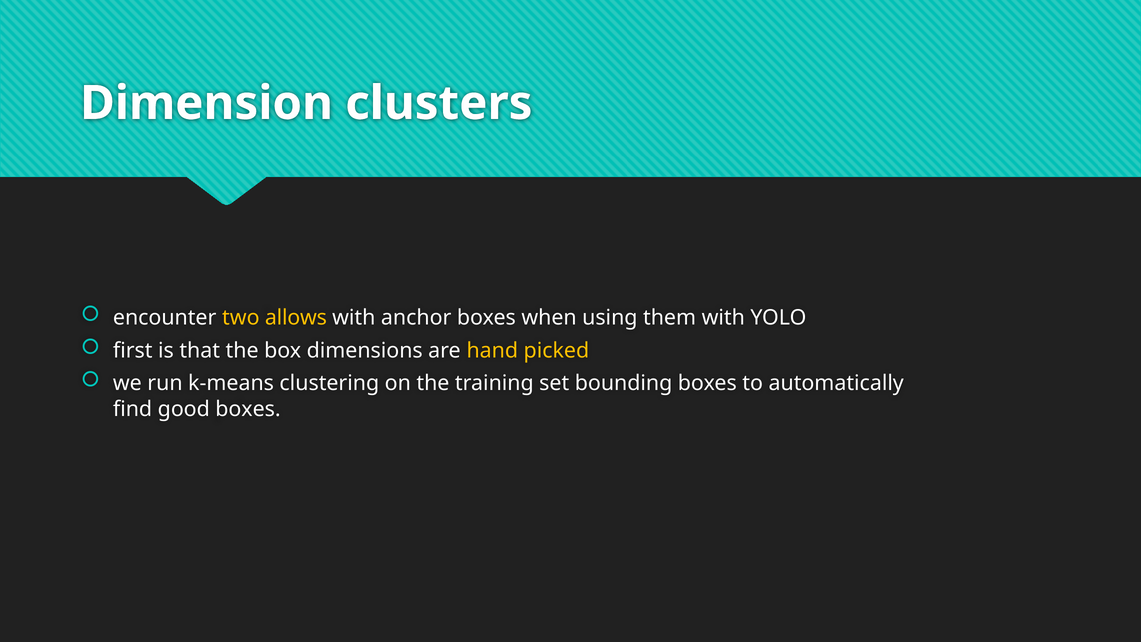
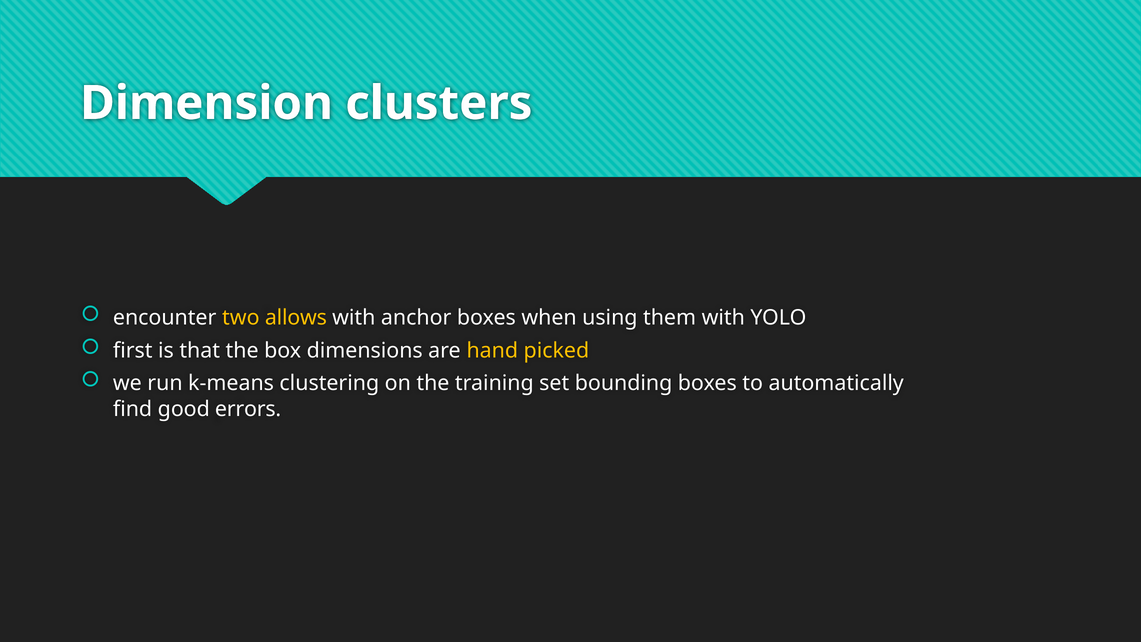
good boxes: boxes -> errors
